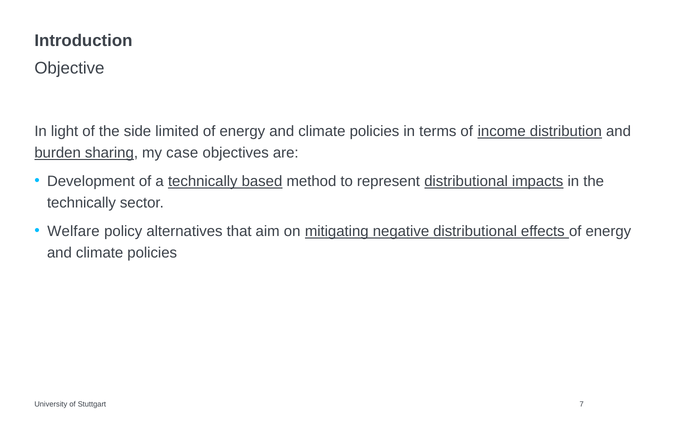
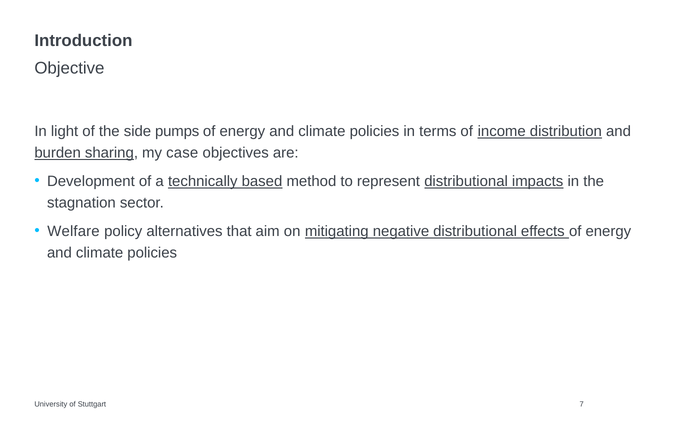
limited: limited -> pumps
technically at (81, 203): technically -> stagnation
